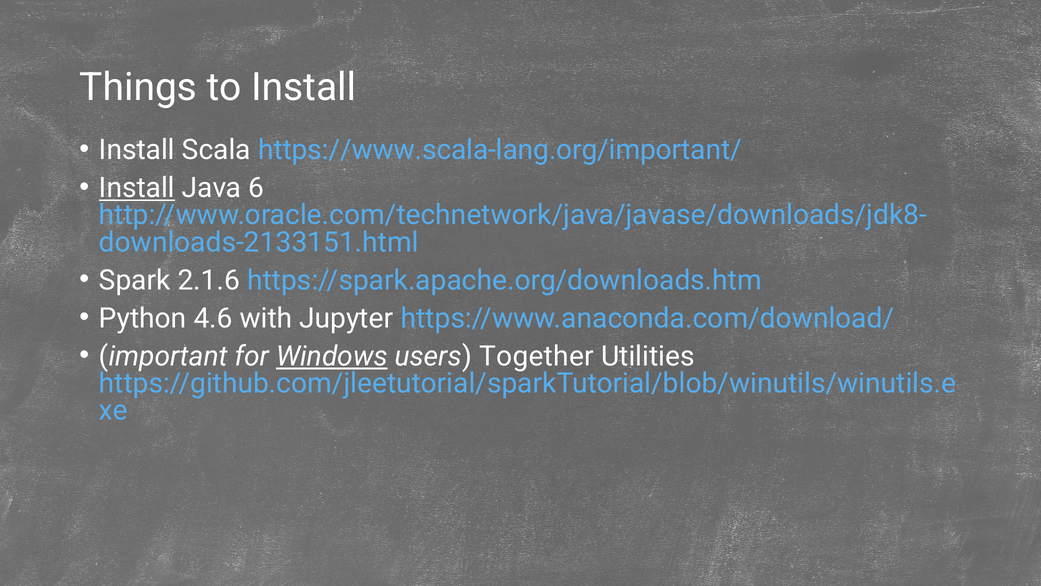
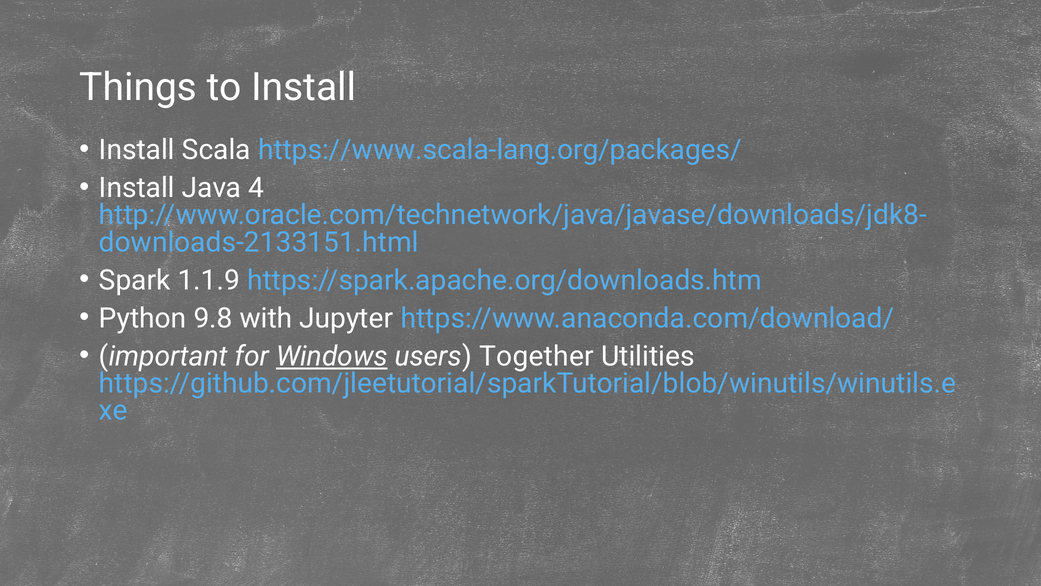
https://www.scala-lang.org/important/: https://www.scala-lang.org/important/ -> https://www.scala-lang.org/packages/
Install at (137, 188) underline: present -> none
6: 6 -> 4
2.1.6: 2.1.6 -> 1.1.9
4.6: 4.6 -> 9.8
